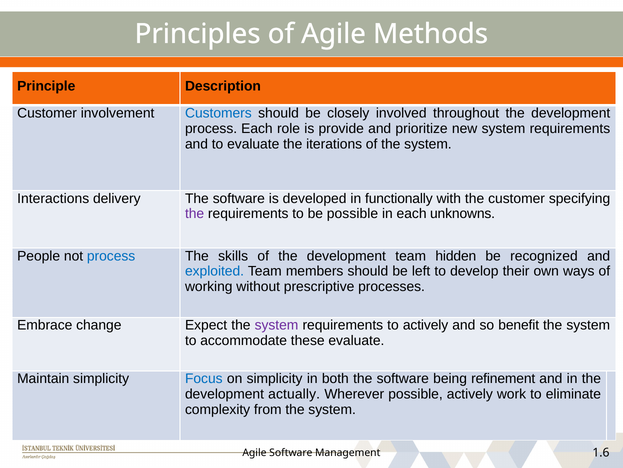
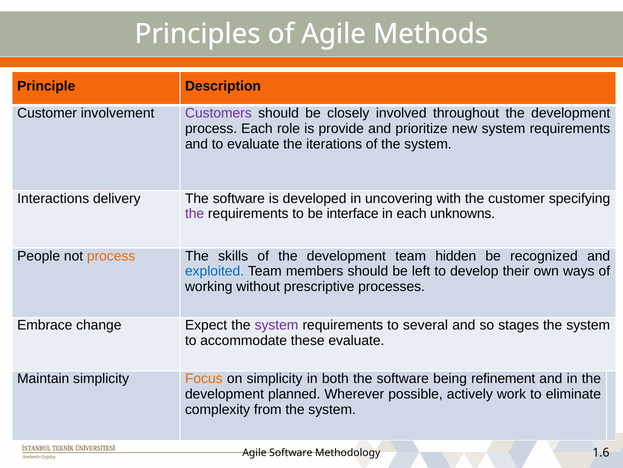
Customers colour: blue -> purple
functionally: functionally -> uncovering
be possible: possible -> interface
process at (111, 256) colour: blue -> orange
to actively: actively -> several
benefit: benefit -> stages
Focus colour: blue -> orange
actually: actually -> planned
Management: Management -> Methodology
